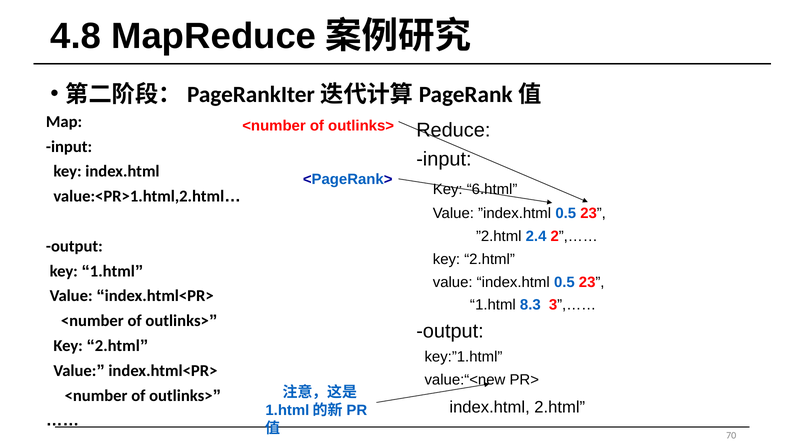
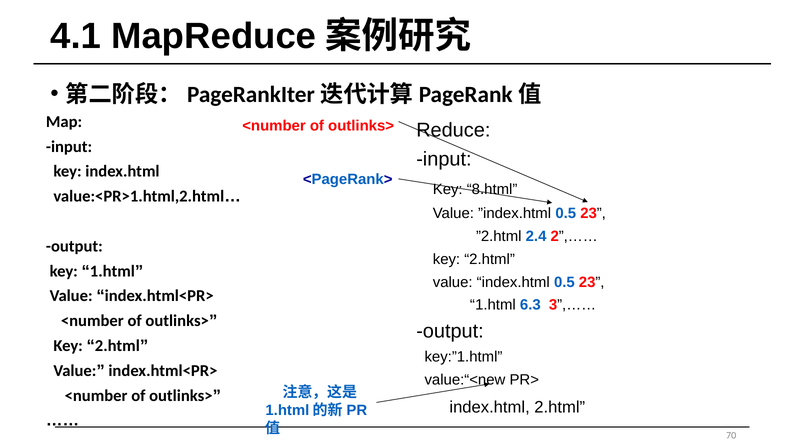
4.8: 4.8 -> 4.1
6.html: 6.html -> 8.html
8.3: 8.3 -> 6.3
